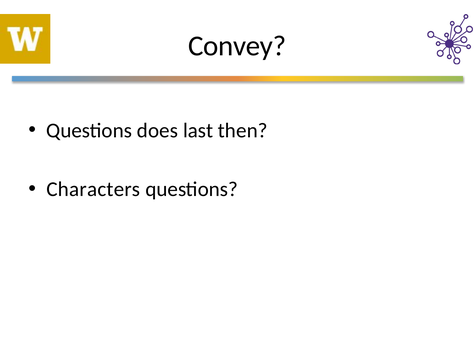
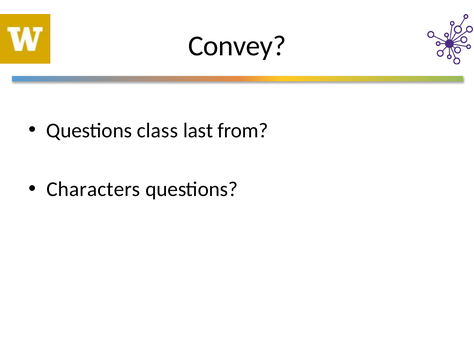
does: does -> class
then: then -> from
